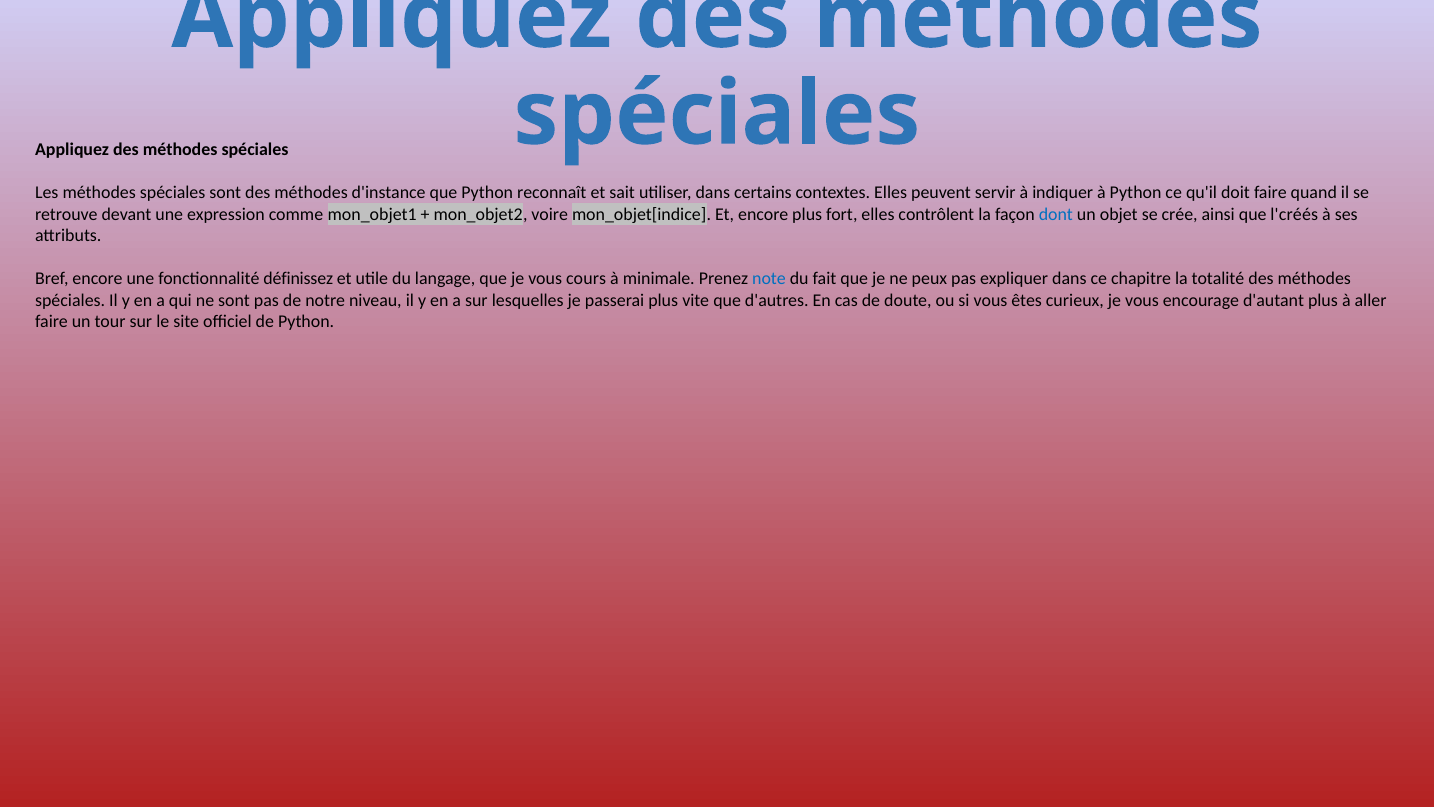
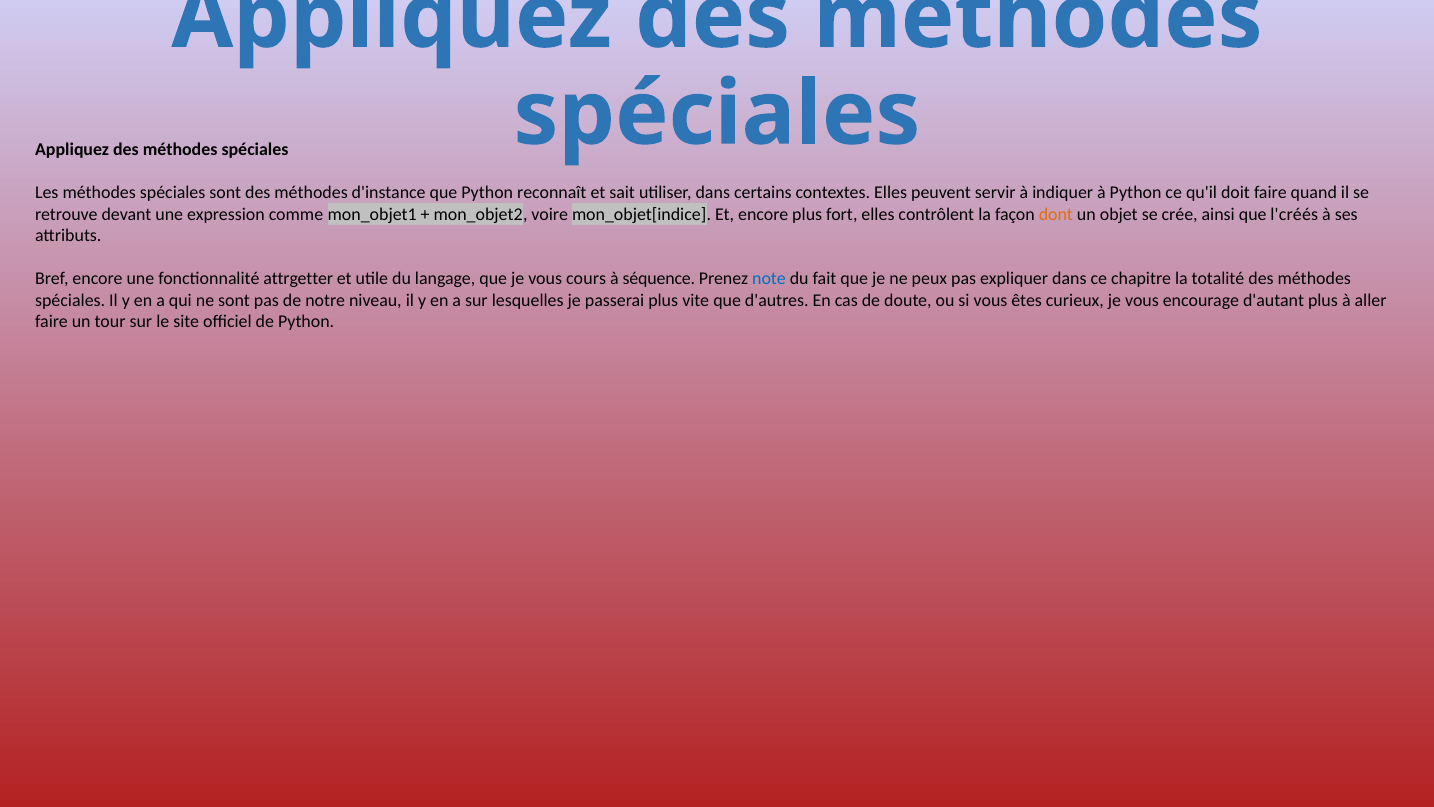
dont colour: blue -> orange
définissez: définissez -> attrgetter
minimale: minimale -> séquence
